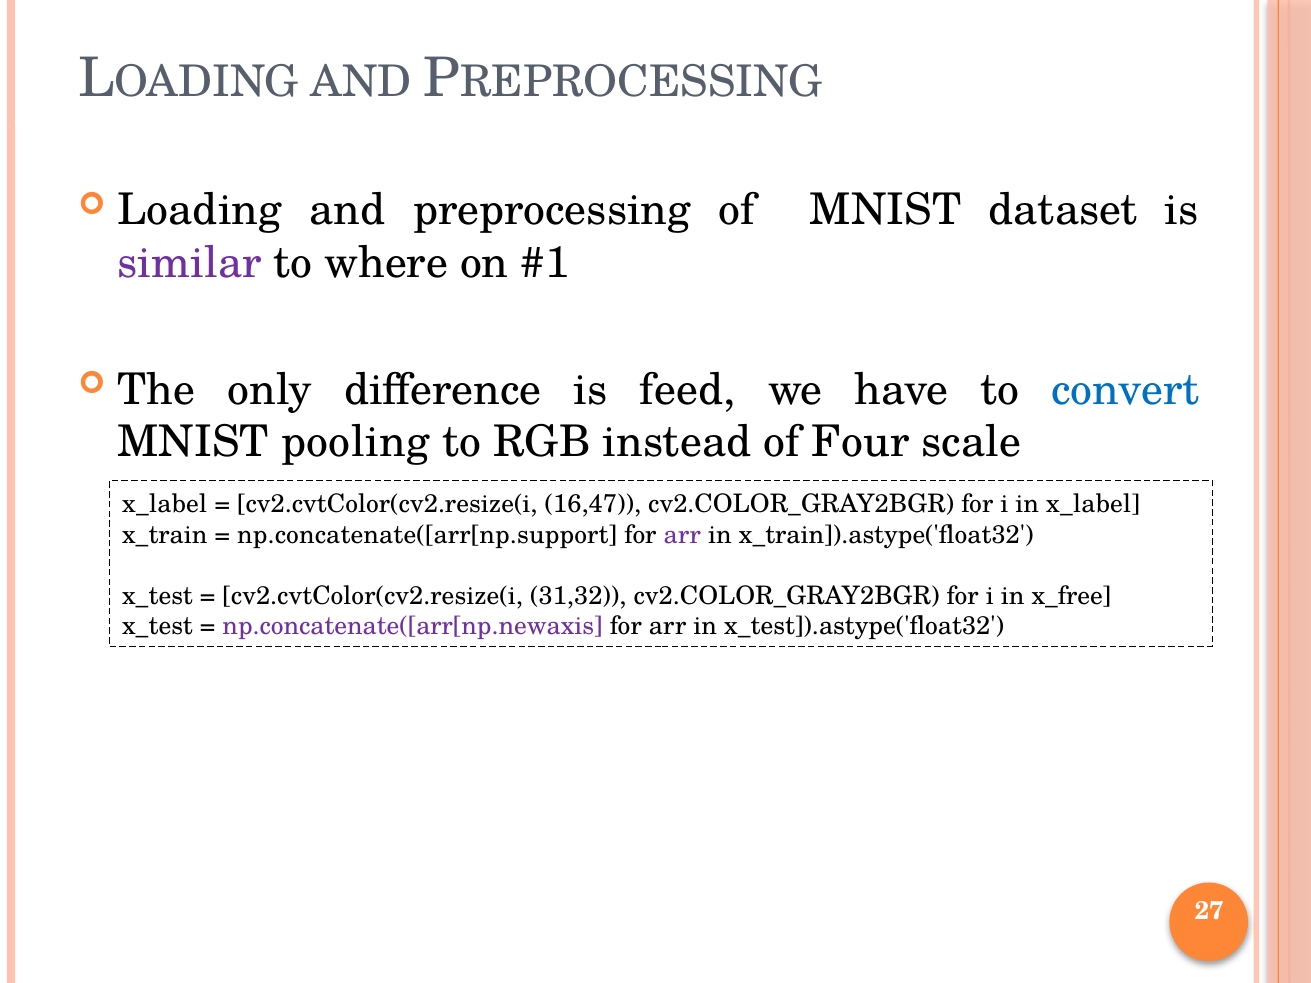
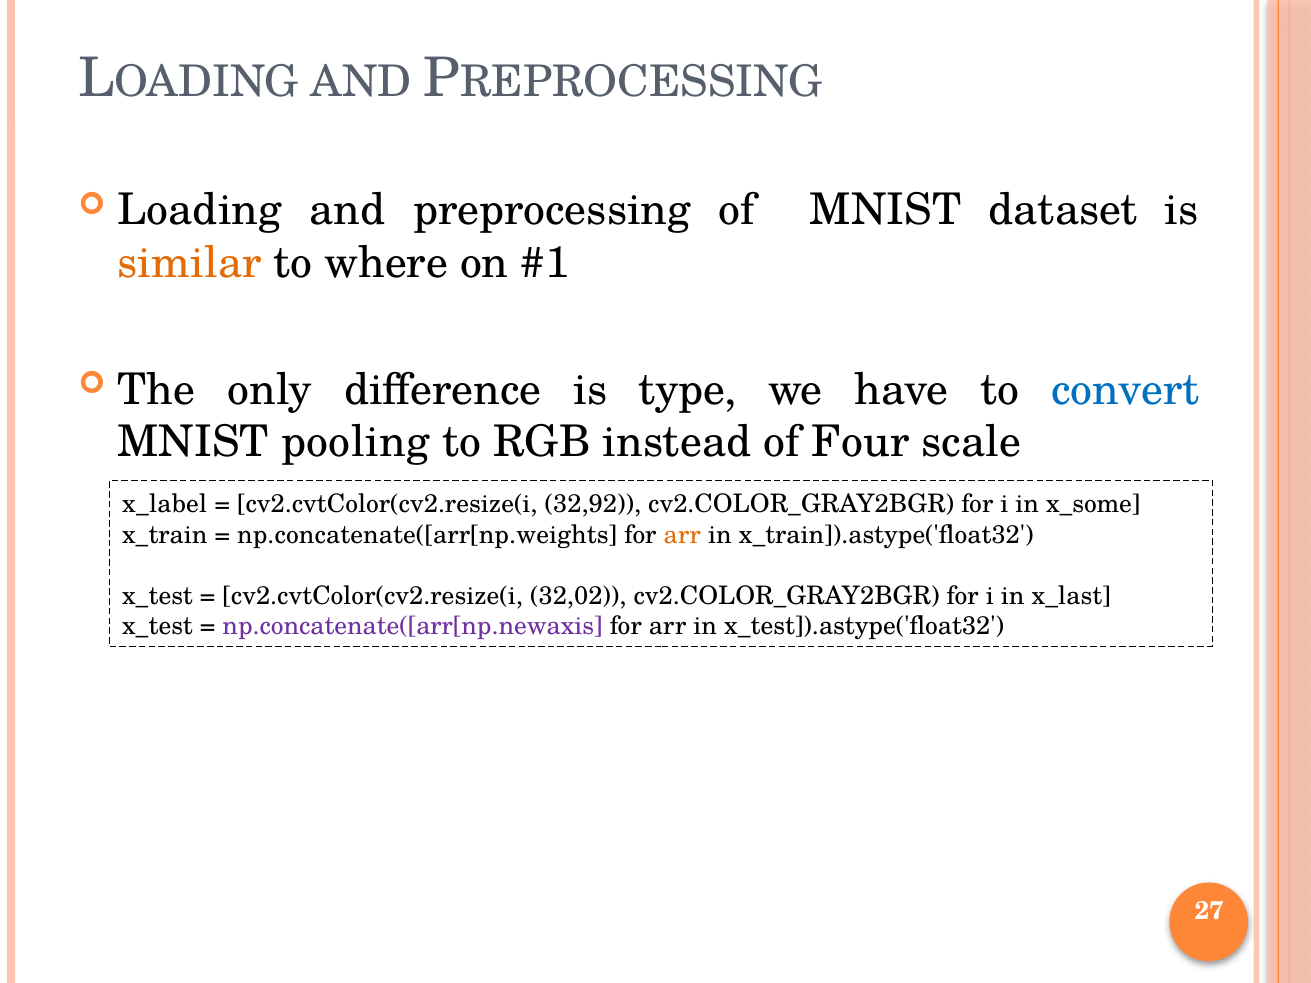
similar colour: purple -> orange
feed: feed -> type
16,47: 16,47 -> 32,92
in x_label: x_label -> x_some
np.concatenate([arr[np.support: np.concatenate([arr[np.support -> np.concatenate([arr[np.weights
arr at (682, 535) colour: purple -> orange
31,32: 31,32 -> 32,02
x_free: x_free -> x_last
